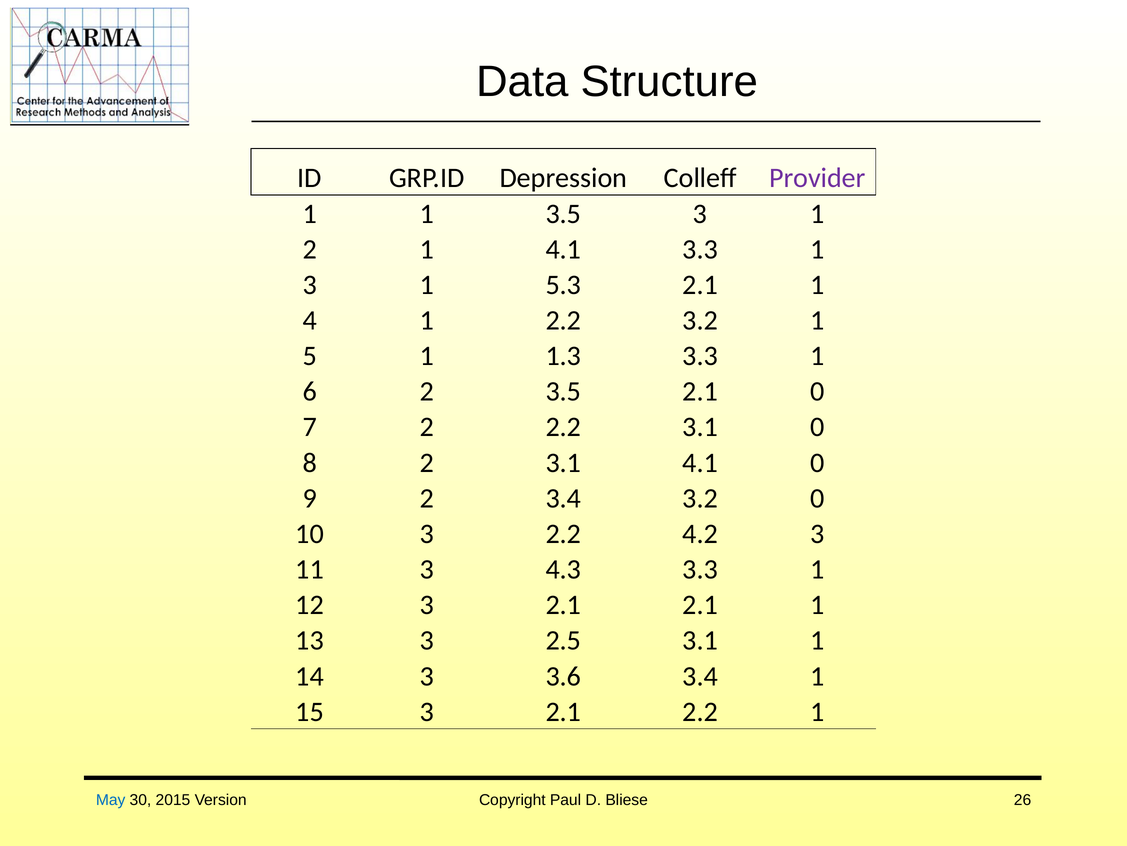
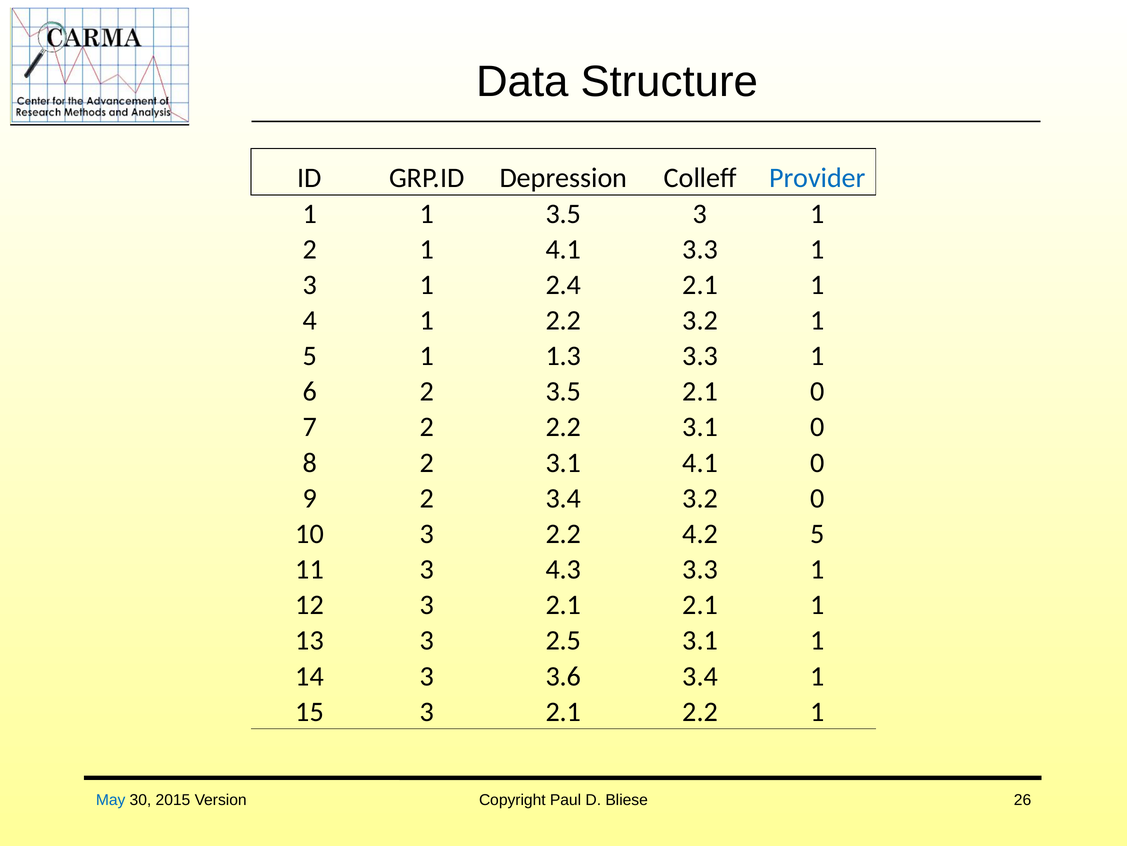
Provider colour: purple -> blue
5.3: 5.3 -> 2.4
4.2 3: 3 -> 5
